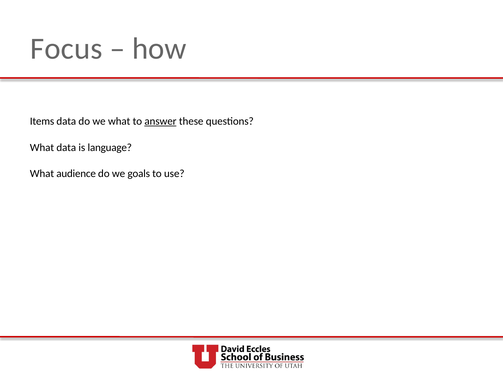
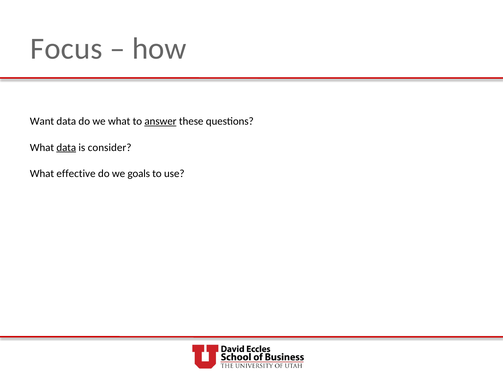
Items: Items -> Want
data at (66, 148) underline: none -> present
language: language -> consider
audience: audience -> effective
